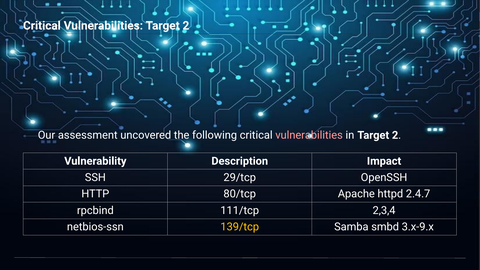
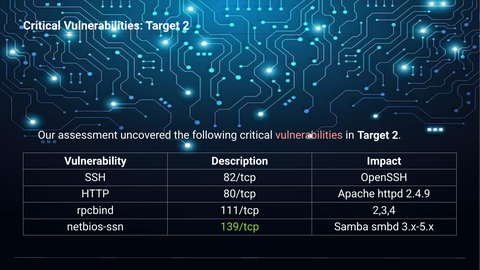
29/tcp: 29/tcp -> 82/tcp
2.4.7: 2.4.7 -> 2.4.9
139/tcp colour: yellow -> light green
3.x-9.x: 3.x-9.x -> 3.x-5.x
